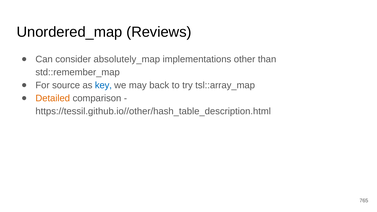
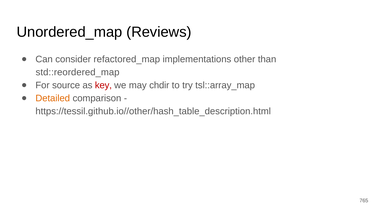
absolutely_map: absolutely_map -> refactored_map
std::remember_map: std::remember_map -> std::reordered_map
key colour: blue -> red
back: back -> chdir
